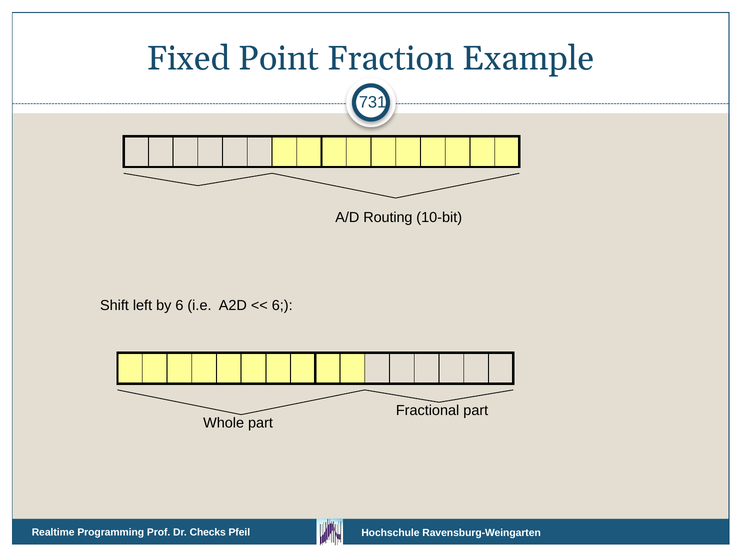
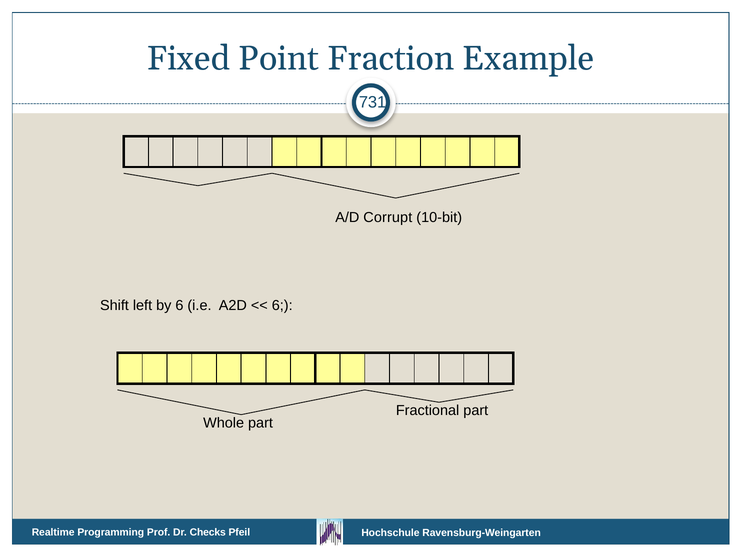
Routing: Routing -> Corrupt
